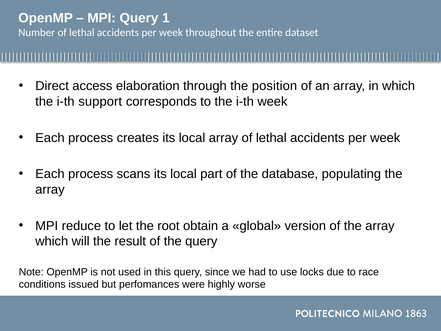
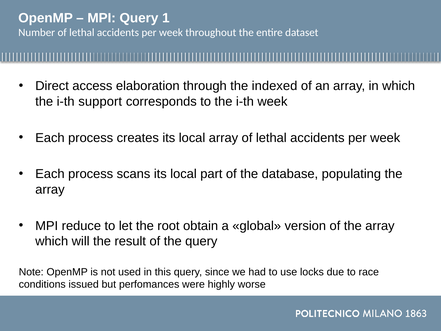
position: position -> indexed
